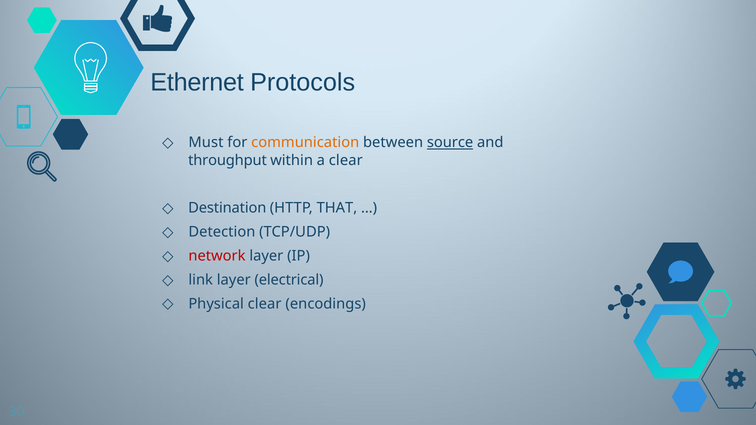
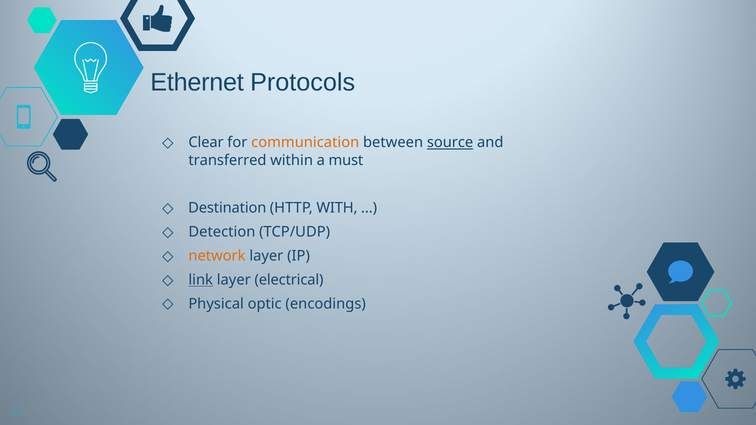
Must: Must -> Clear
throughput: throughput -> transferred
a clear: clear -> must
THAT: THAT -> WITH
network colour: red -> orange
link underline: none -> present
Physical clear: clear -> optic
